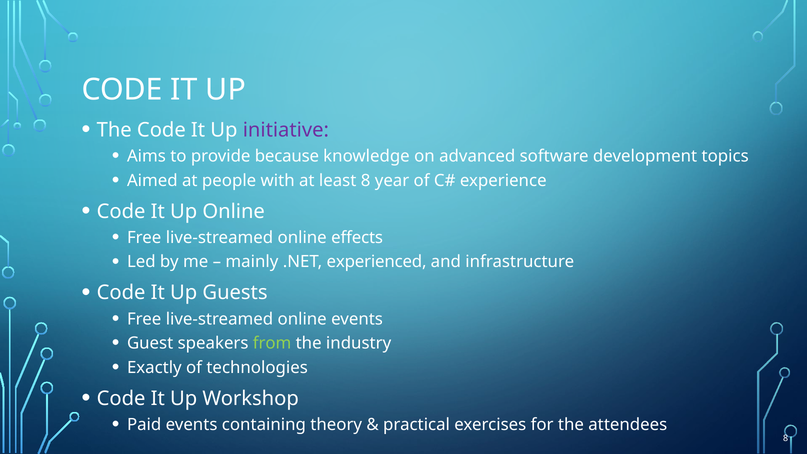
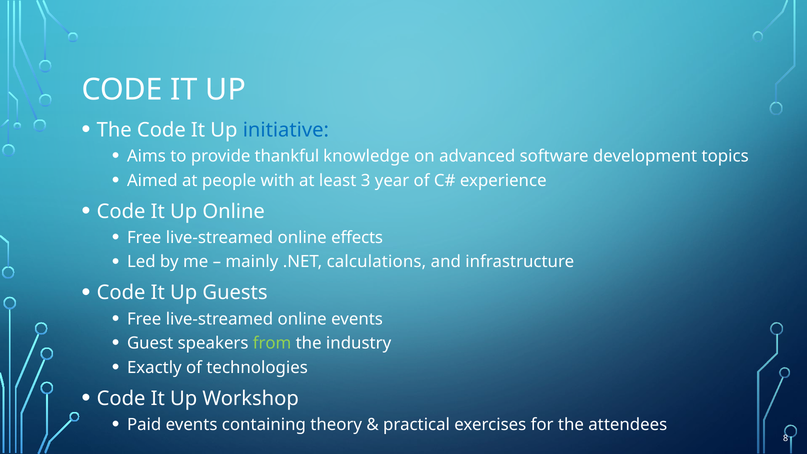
initiative colour: purple -> blue
because: because -> thankful
least 8: 8 -> 3
experienced: experienced -> calculations
